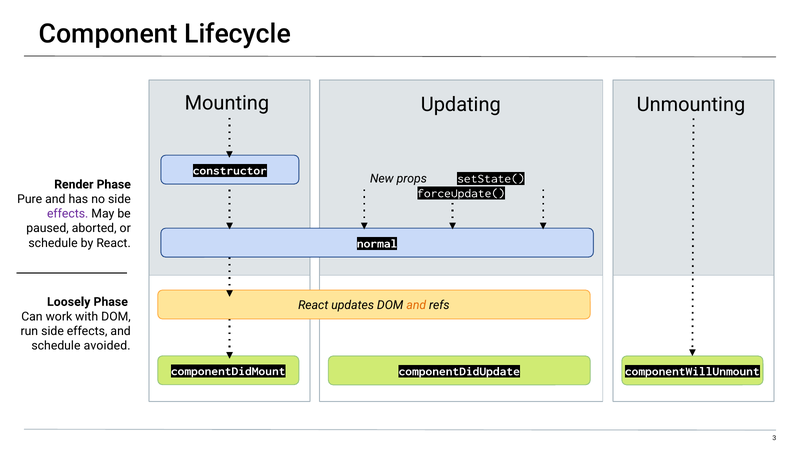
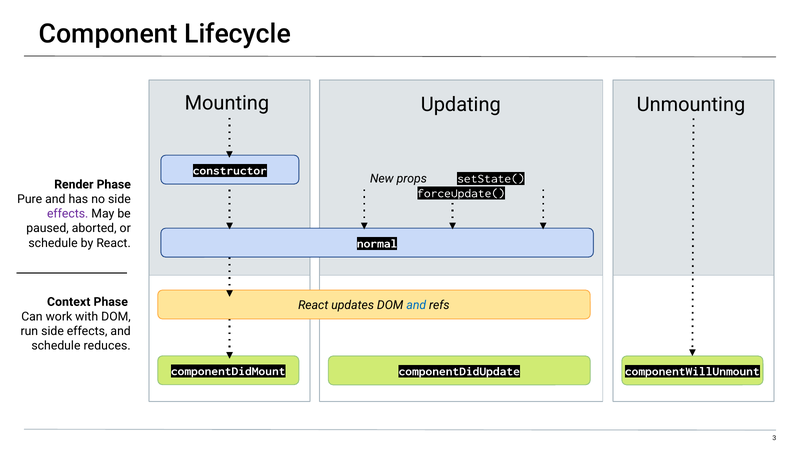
Loosely: Loosely -> Context
and at (416, 305) colour: orange -> blue
avoided: avoided -> reduces
